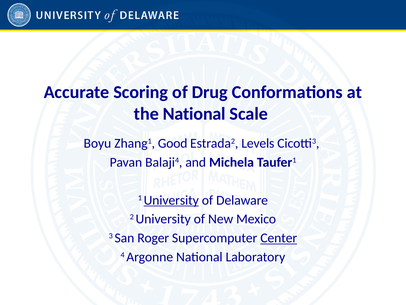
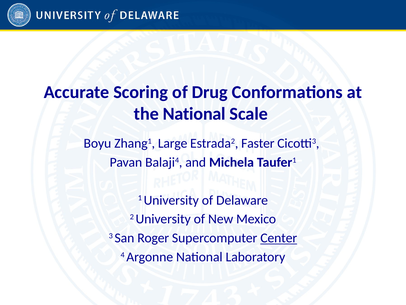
Good: Good -> Large
Levels: Levels -> Faster
University at (171, 200) underline: present -> none
